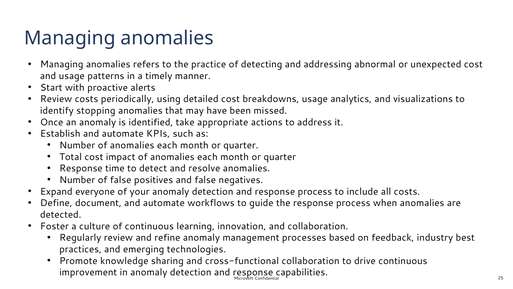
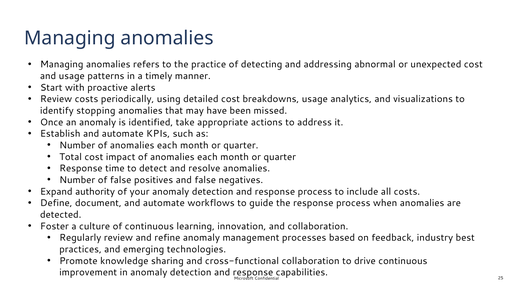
everyone: everyone -> authority
